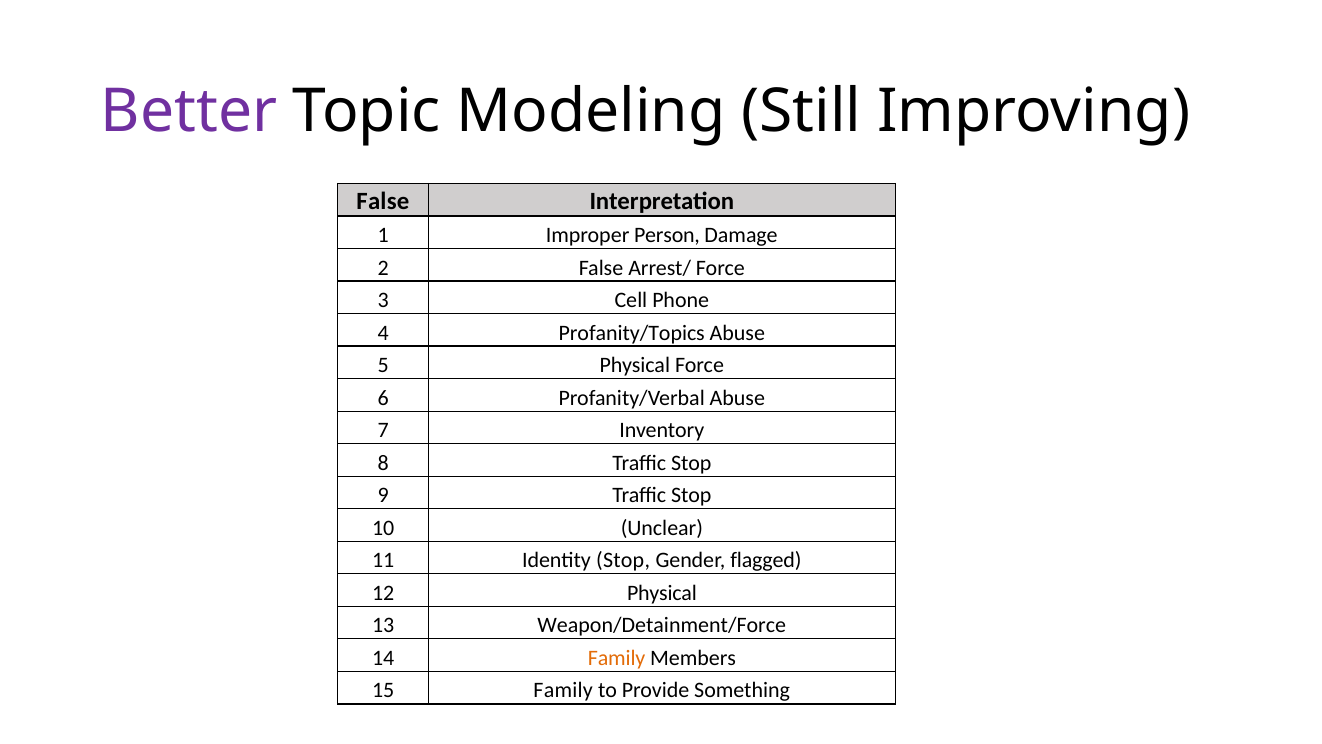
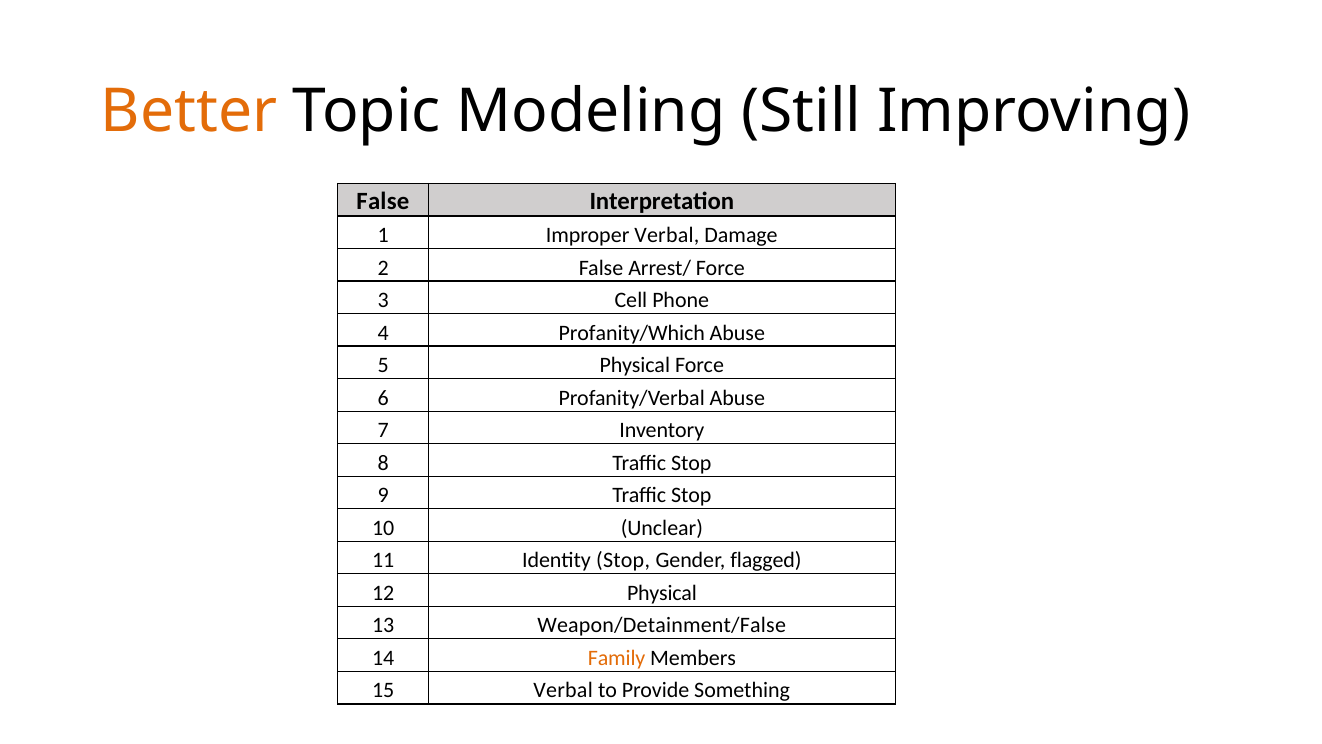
Better colour: purple -> orange
Improper Person: Person -> Verbal
Profanity/Topics: Profanity/Topics -> Profanity/Which
Weapon/Detainment/Force: Weapon/Detainment/Force -> Weapon/Detainment/False
15 Family: Family -> Verbal
